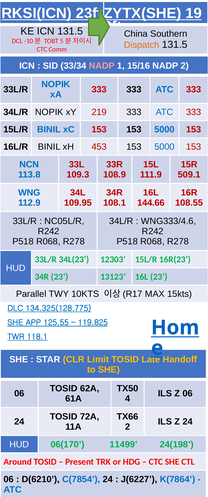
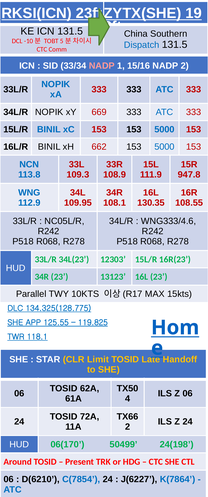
Dispatch colour: orange -> blue
219: 219 -> 669
453: 453 -> 662
509.1: 509.1 -> 947.8
144.66: 144.66 -> 130.35
11499: 11499 -> 50499
